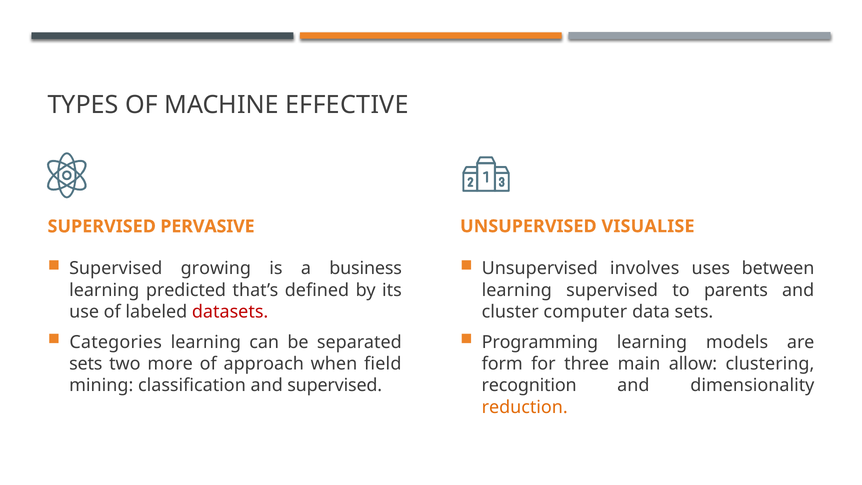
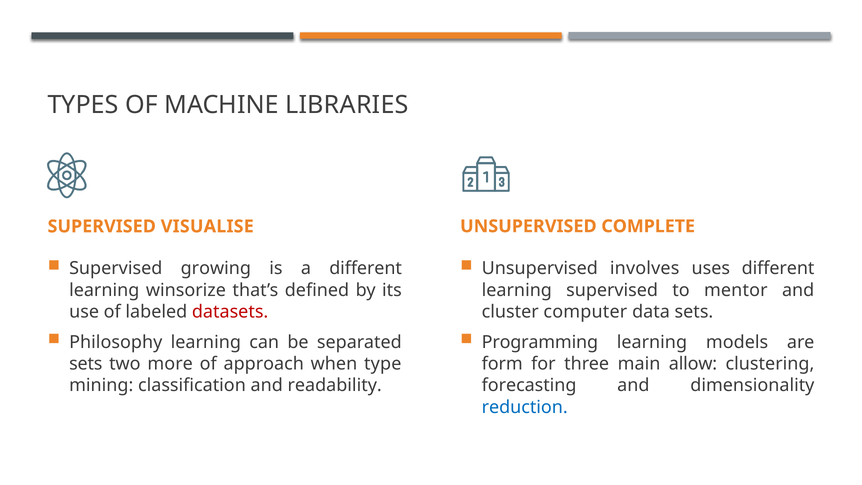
EFFECTIVE: EFFECTIVE -> LIBRARIES
VISUALISE: VISUALISE -> COMPLETE
PERVASIVE: PERVASIVE -> VISUALISE
a business: business -> different
uses between: between -> different
predicted: predicted -> winsorize
parents: parents -> mentor
Categories: Categories -> Philosophy
field: field -> type
and supervised: supervised -> readability
recognition: recognition -> forecasting
reduction colour: orange -> blue
